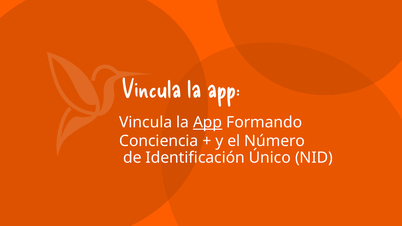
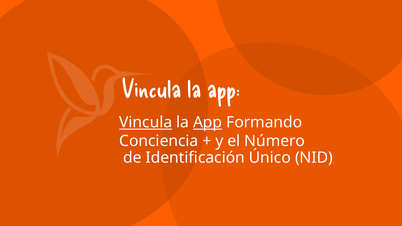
Vincula at (146, 122) underline: none -> present
